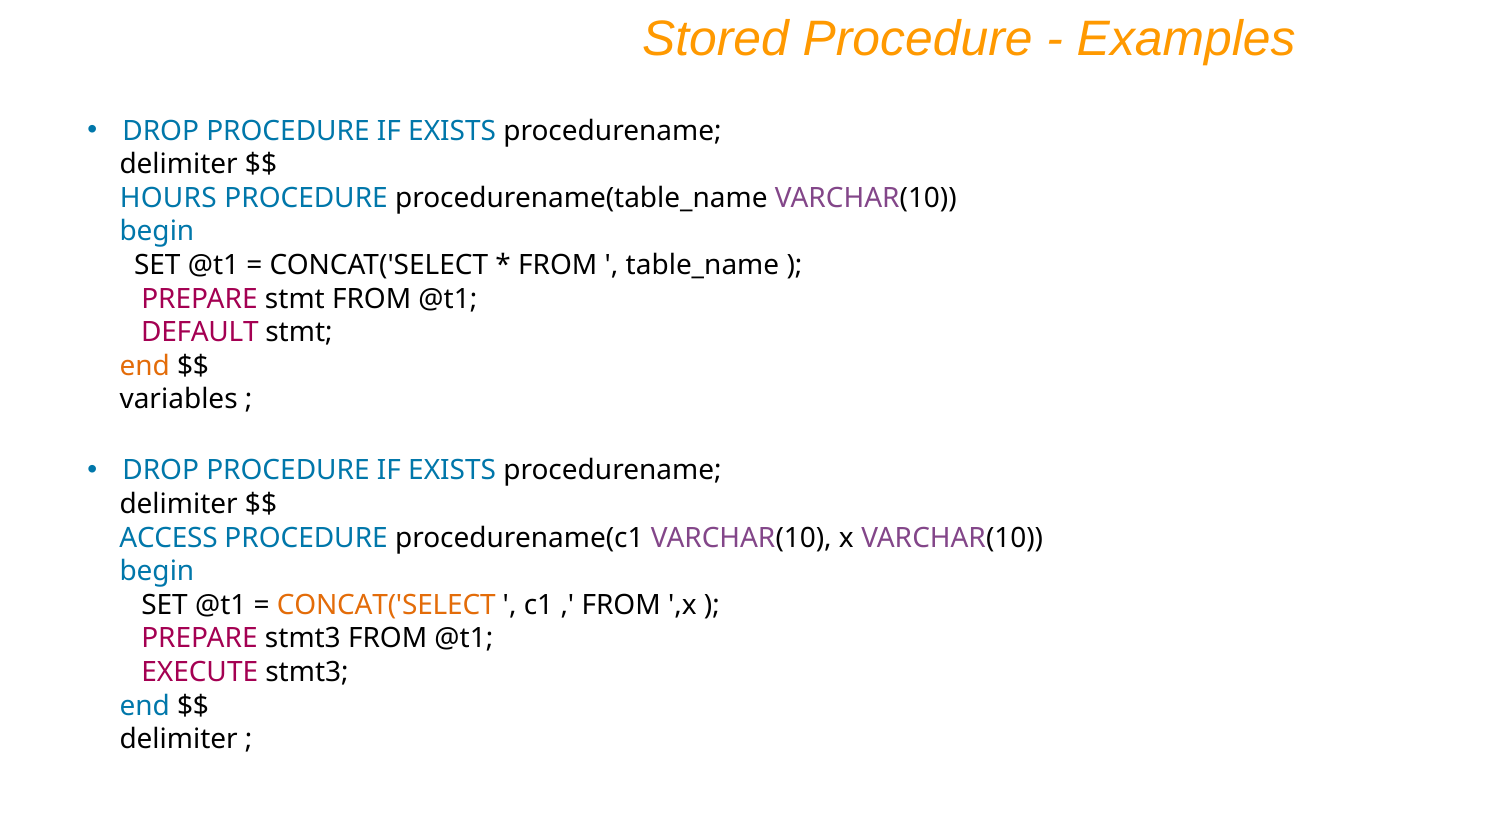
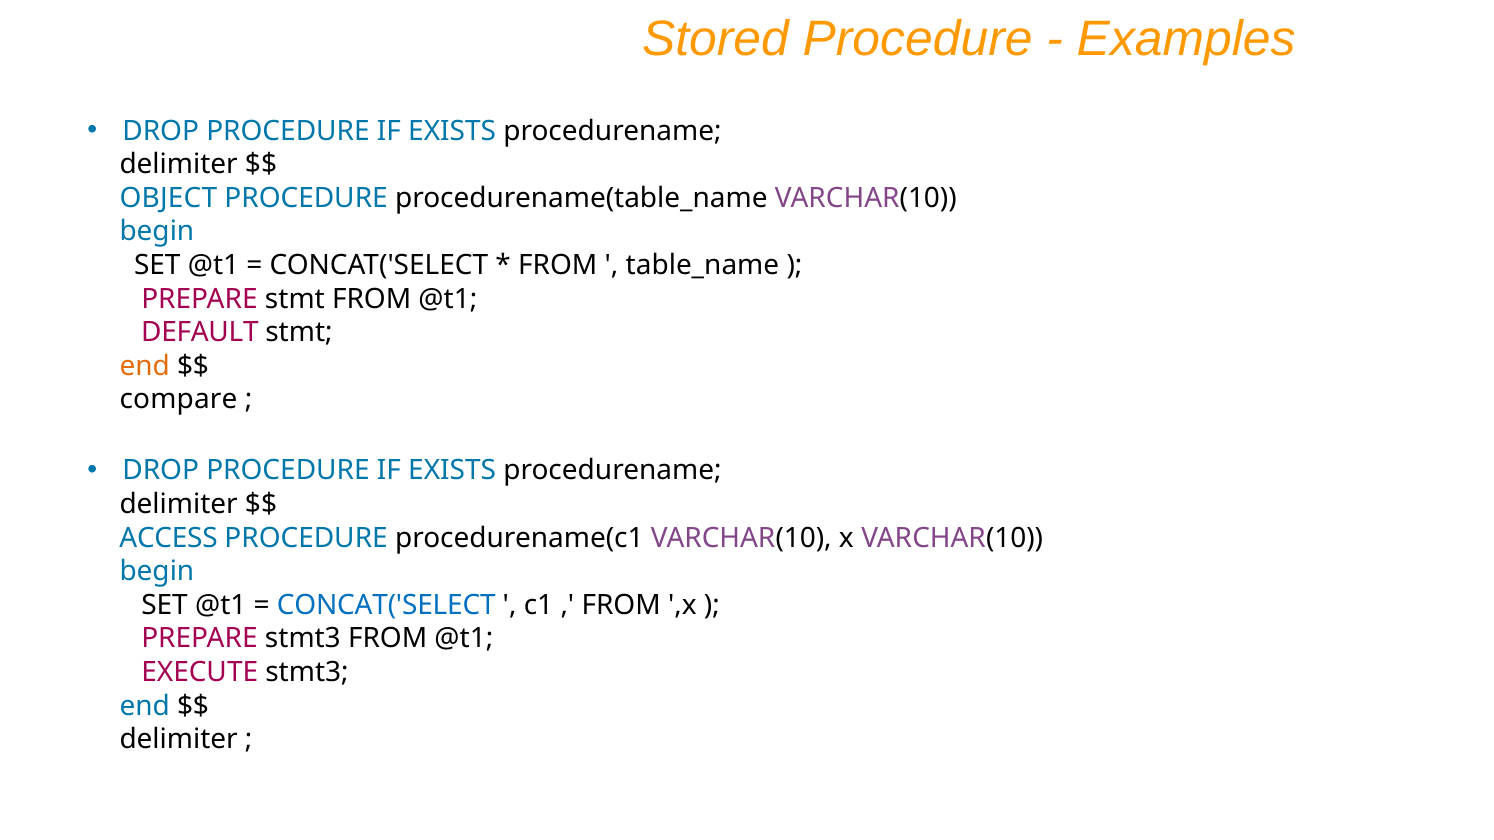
HOURS: HOURS -> OBJECT
variables: variables -> compare
CONCAT('SELECT at (386, 605) colour: orange -> blue
